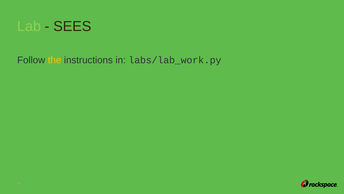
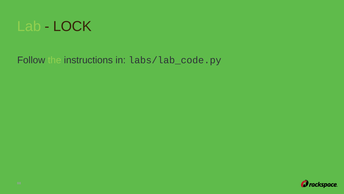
SEES: SEES -> LOCK
the colour: yellow -> light green
labs/lab_work.py: labs/lab_work.py -> labs/lab_code.py
